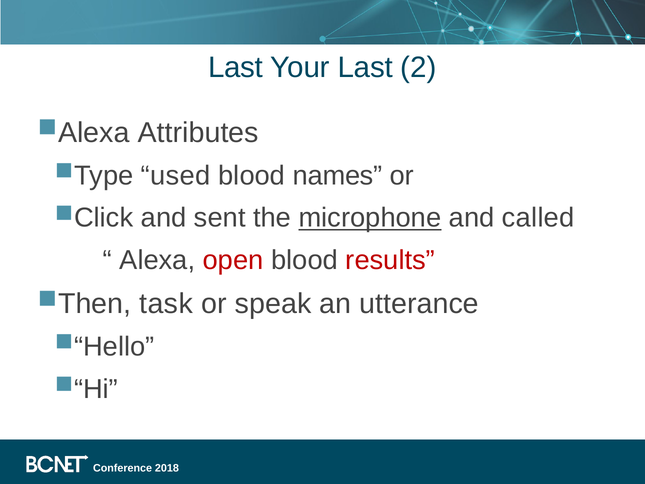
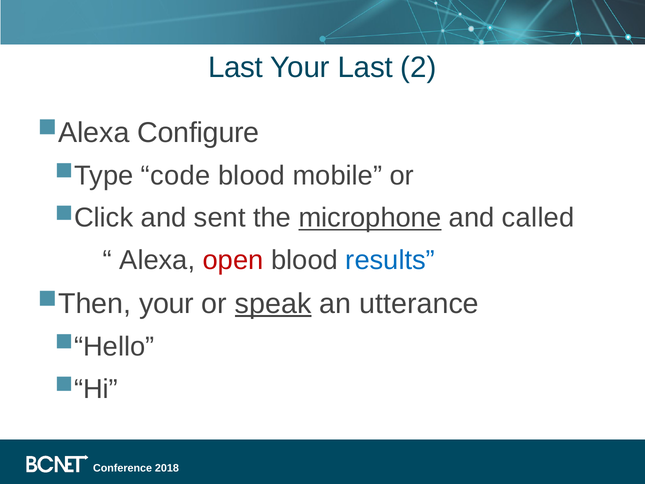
Attributes: Attributes -> Configure
used: used -> code
names: names -> mobile
results colour: red -> blue
task at (166, 304): task -> your
speak underline: none -> present
